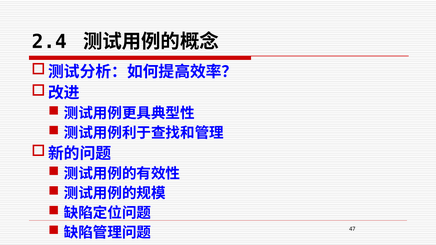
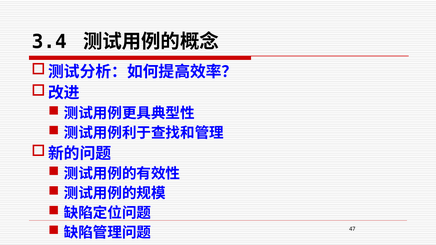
2.4: 2.4 -> 3.4
